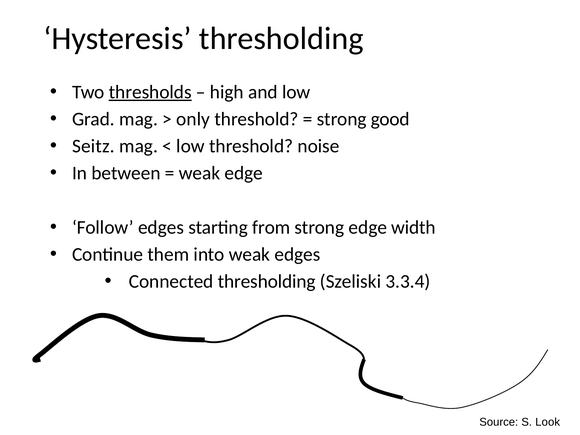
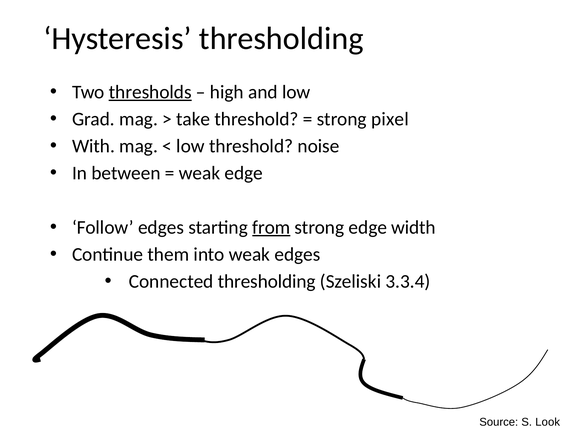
only: only -> take
good: good -> pixel
Seitz: Seitz -> With
from underline: none -> present
